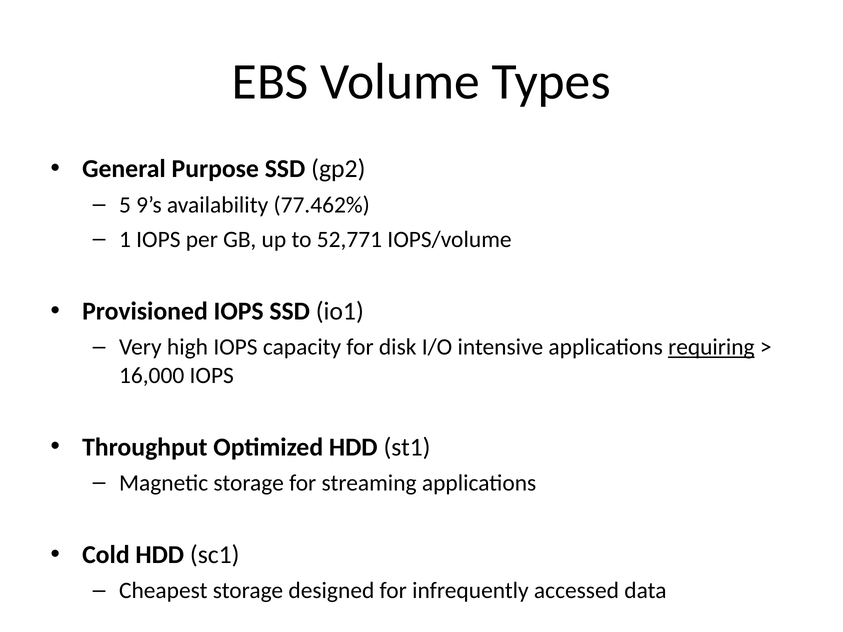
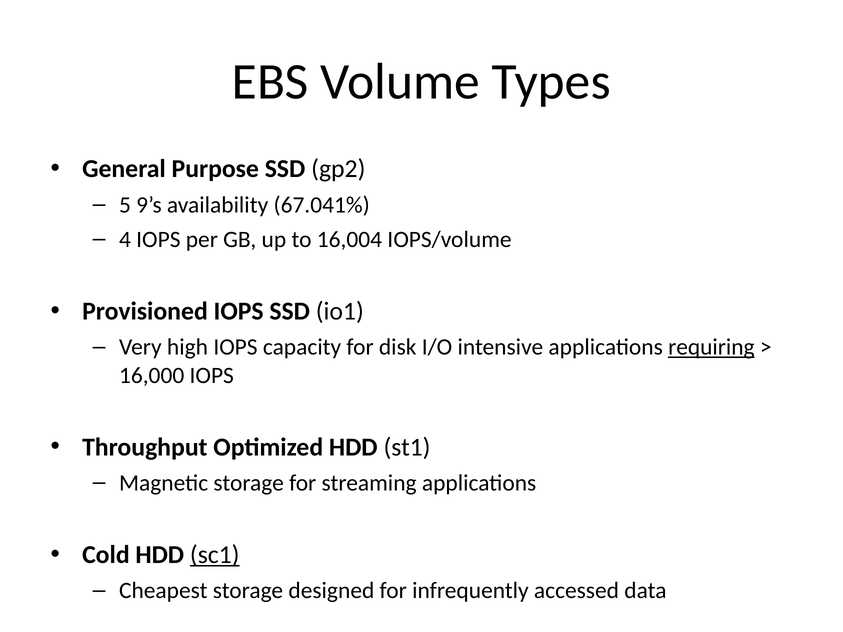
77.462%: 77.462% -> 67.041%
1: 1 -> 4
52,771: 52,771 -> 16,004
sc1 underline: none -> present
